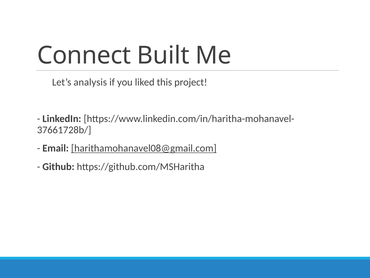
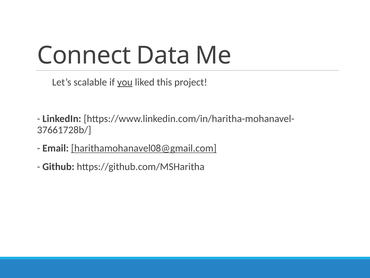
Built: Built -> Data
analysis: analysis -> scalable
you underline: none -> present
